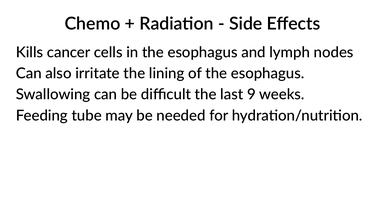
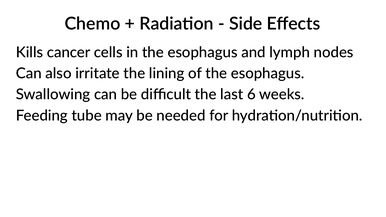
9: 9 -> 6
